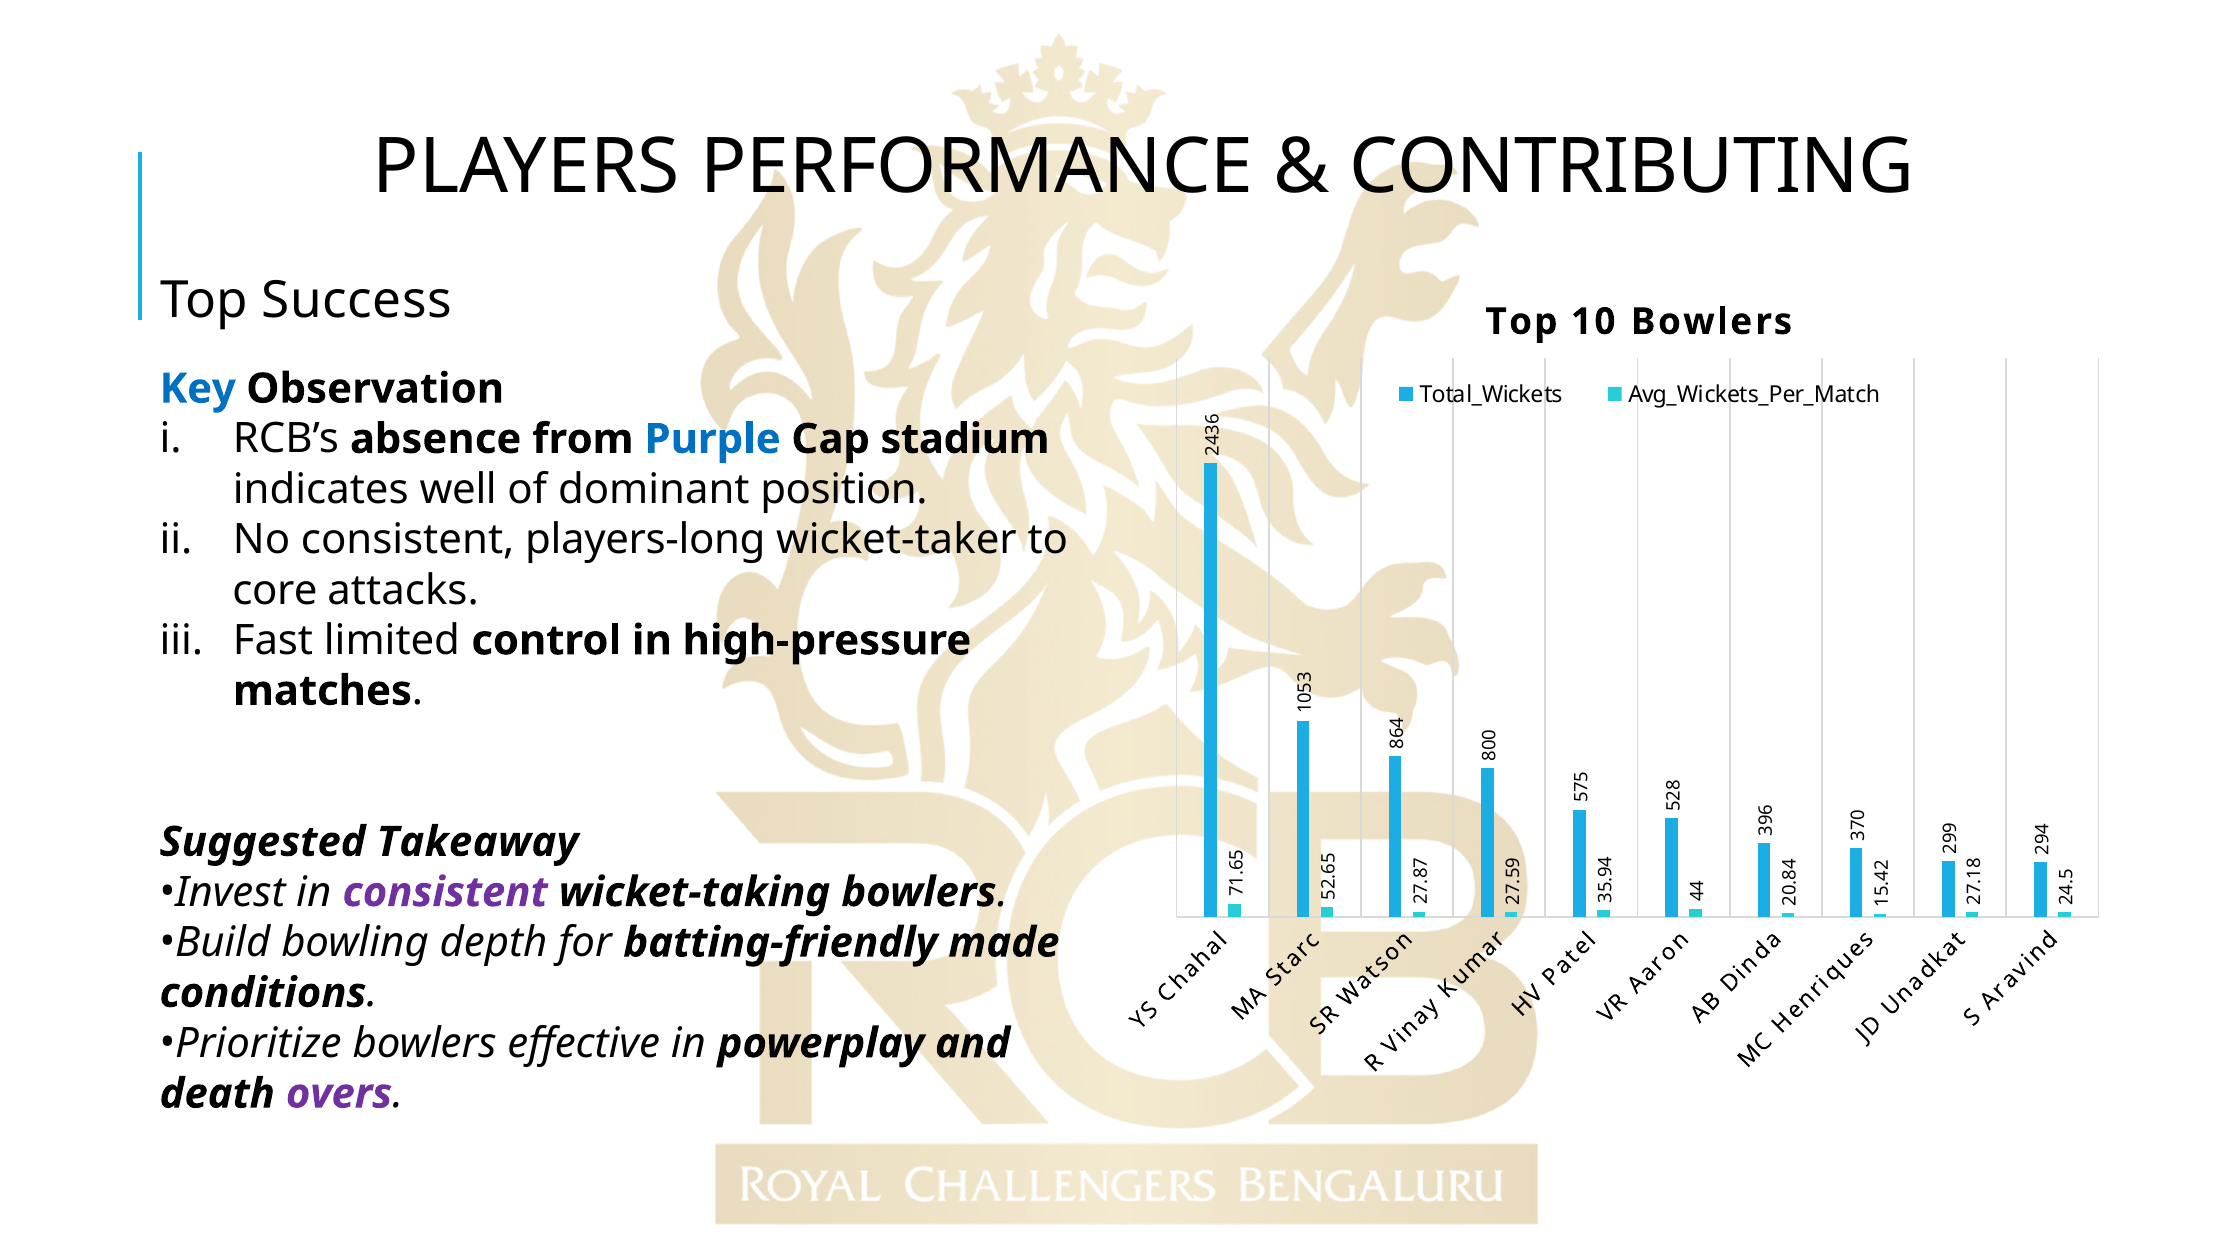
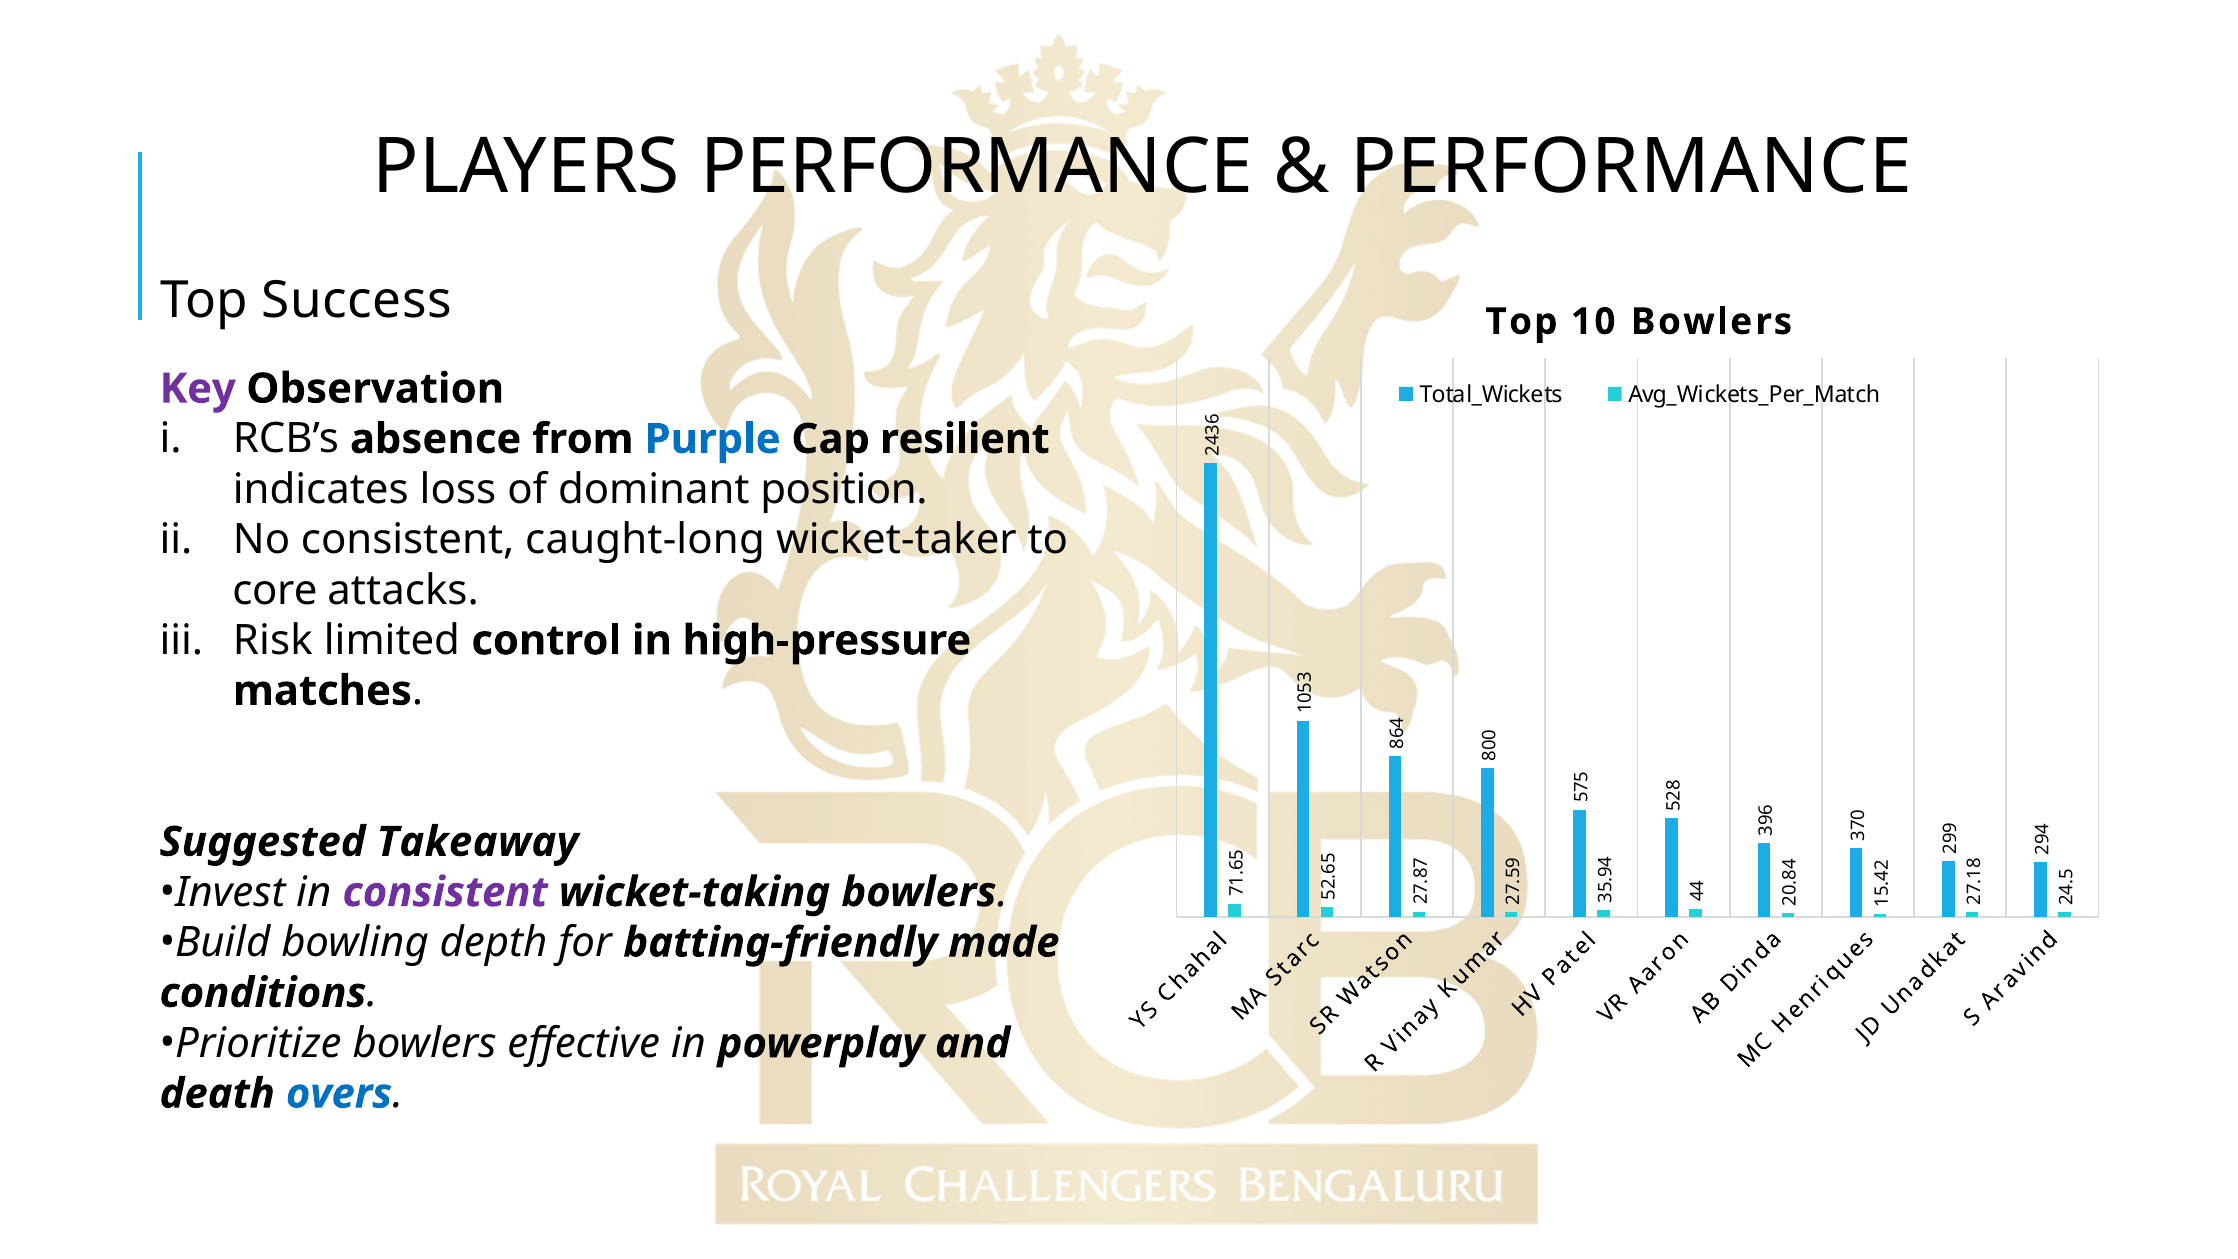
CONTRIBUTING at (1632, 167): CONTRIBUTING -> PERFORMANCE
Key colour: blue -> purple
stadium: stadium -> resilient
well: well -> loss
players-long: players-long -> caught-long
Fast: Fast -> Risk
overs colour: purple -> blue
